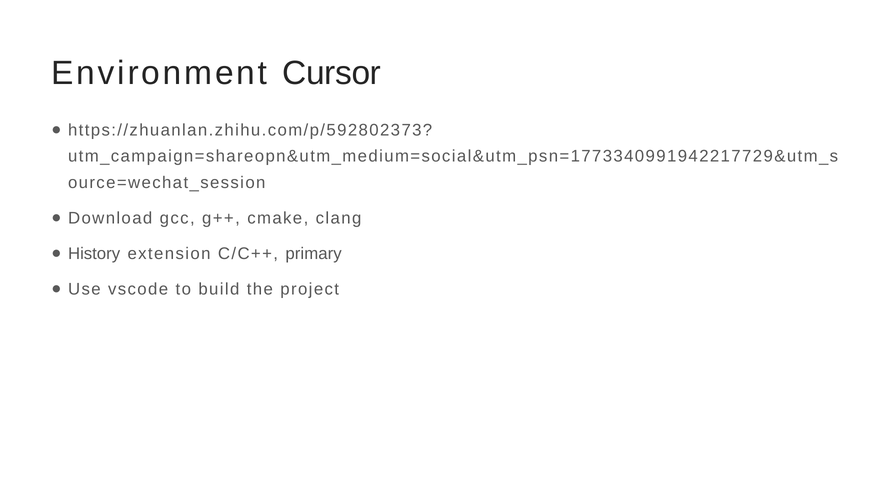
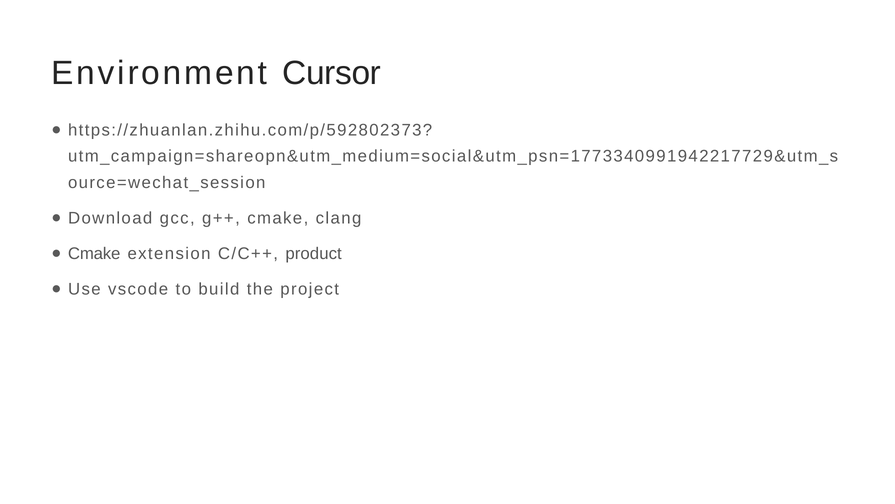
History at (94, 253): History -> Cmake
primary: primary -> product
